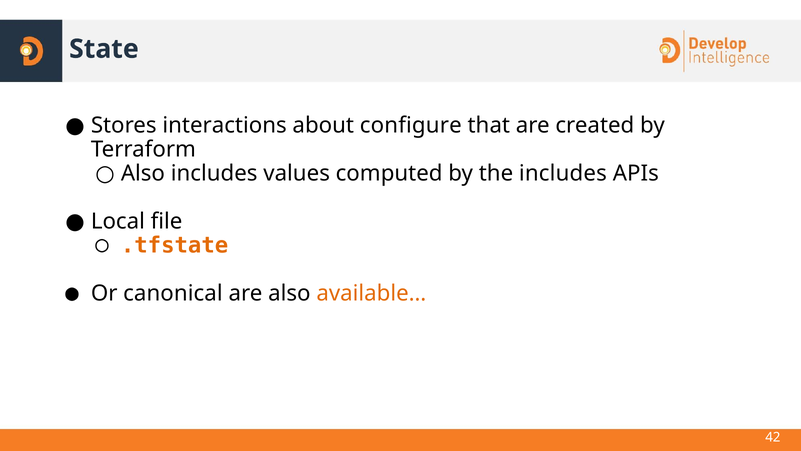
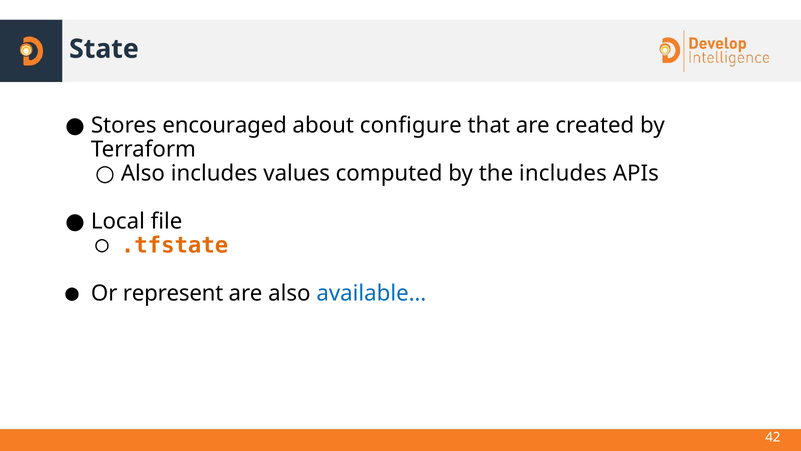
interactions: interactions -> encouraged
canonical: canonical -> represent
available… colour: orange -> blue
